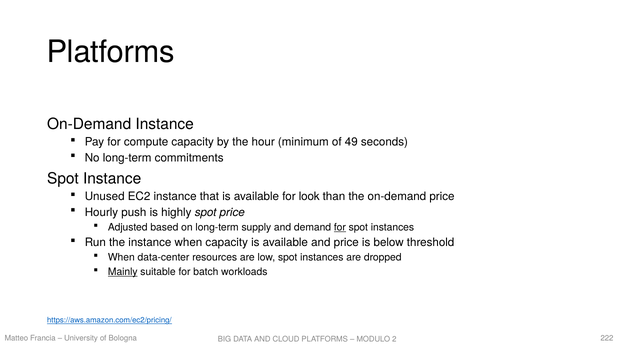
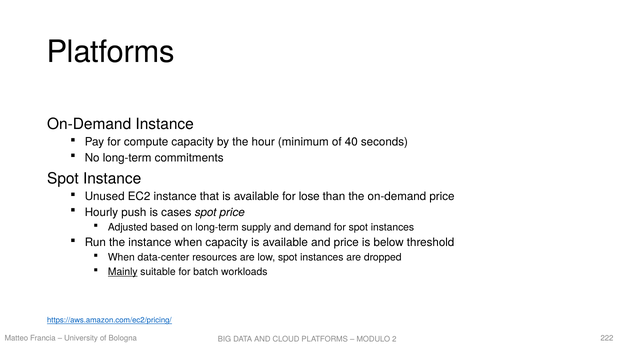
49: 49 -> 40
look: look -> lose
highly: highly -> cases
for at (340, 227) underline: present -> none
